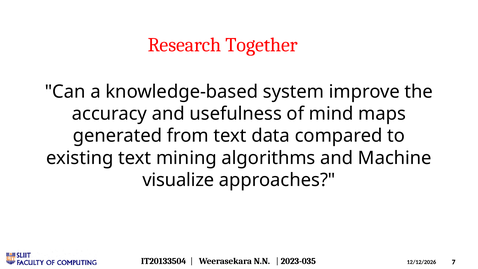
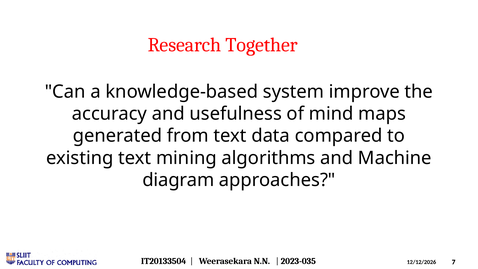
visualize: visualize -> diagram
